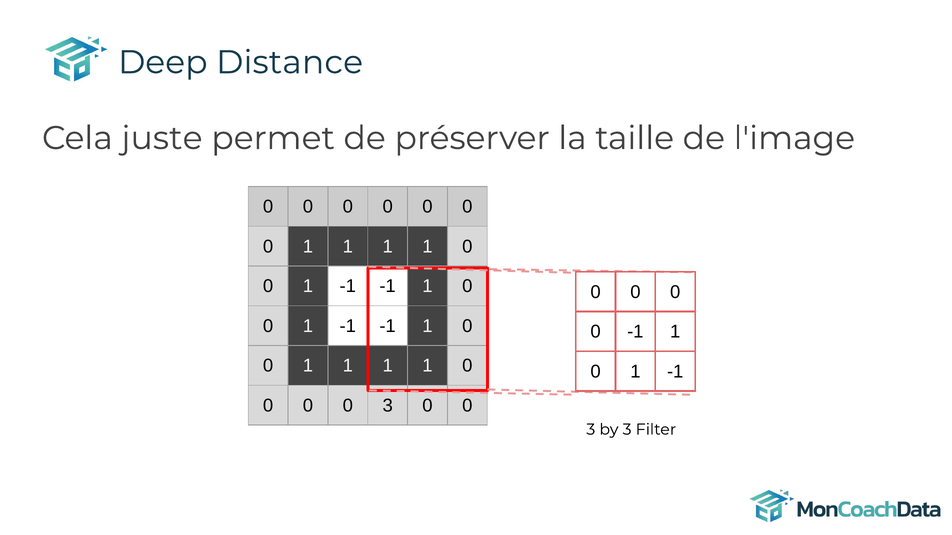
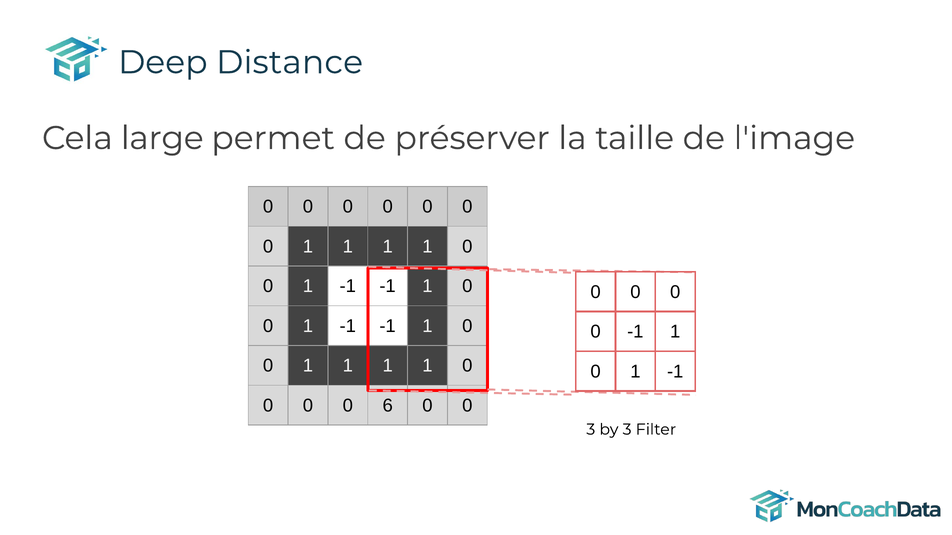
juste: juste -> large
0 0 0 3: 3 -> 6
